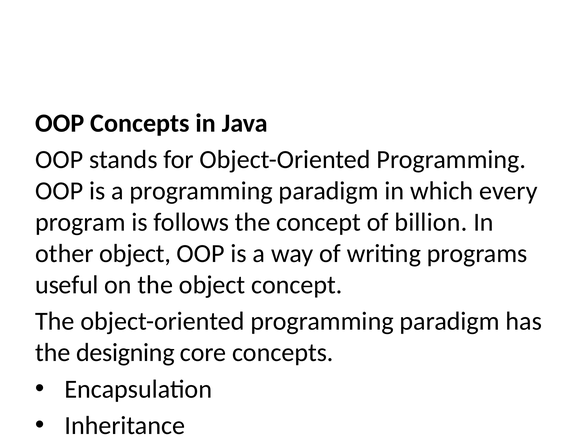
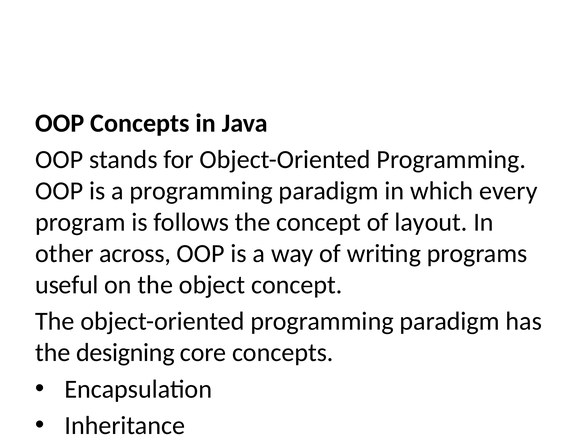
billion: billion -> layout
other object: object -> across
